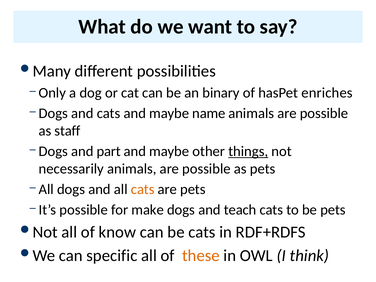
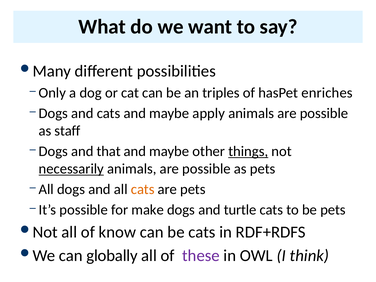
binary: binary -> triples
name: name -> apply
part: part -> that
necessarily underline: none -> present
teach: teach -> turtle
specific: specific -> globally
these colour: orange -> purple
